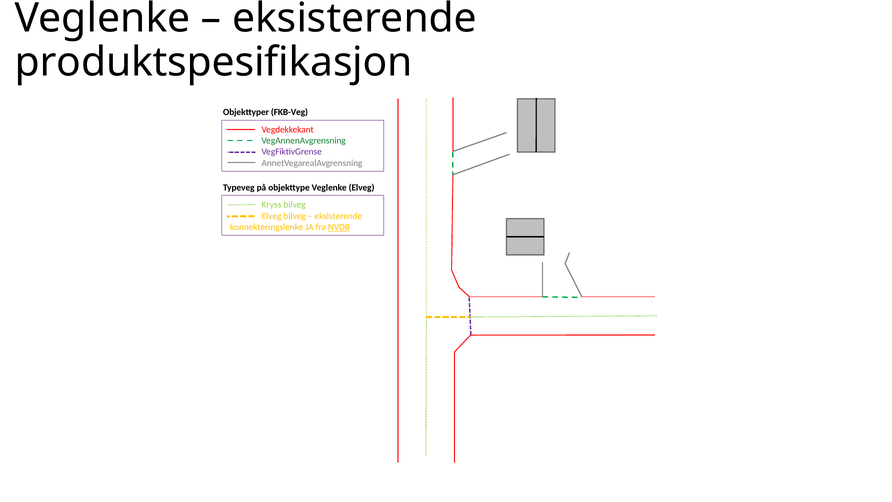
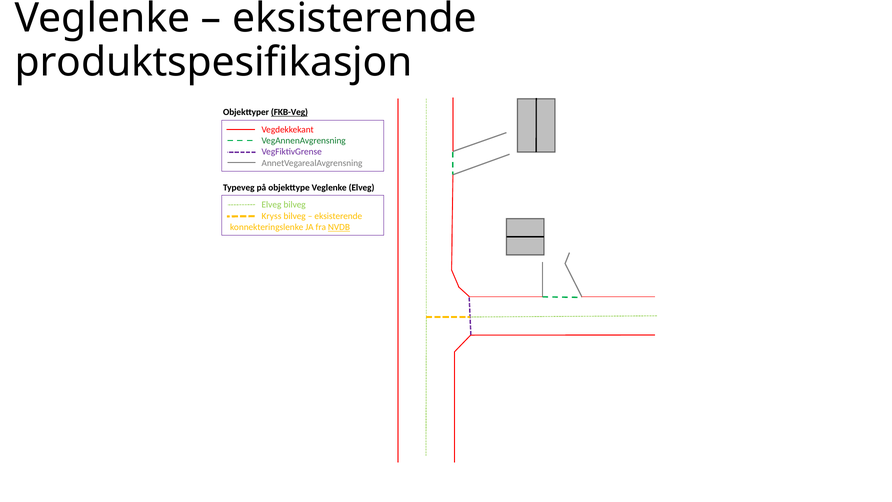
FKB-Veg underline: none -> present
Kryss at (271, 205): Kryss -> Elveg
Elveg at (272, 216): Elveg -> Kryss
